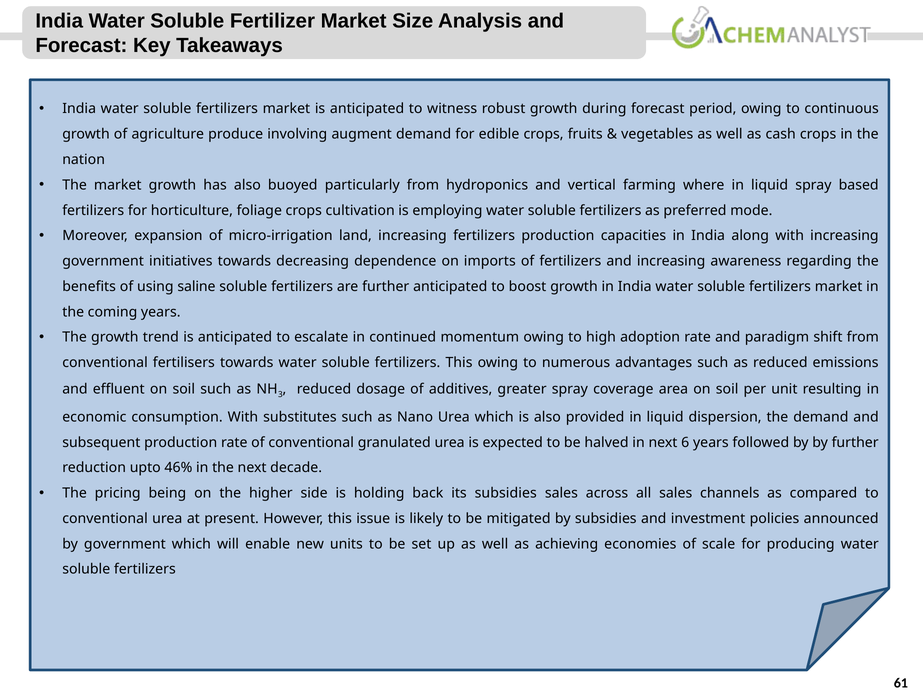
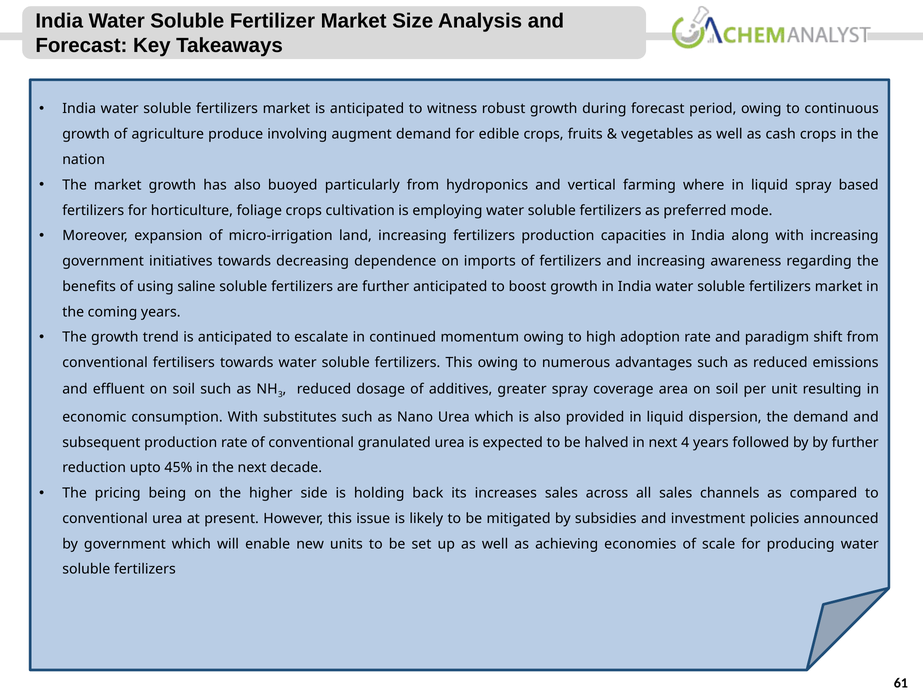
6: 6 -> 4
46%: 46% -> 45%
its subsidies: subsidies -> increases
